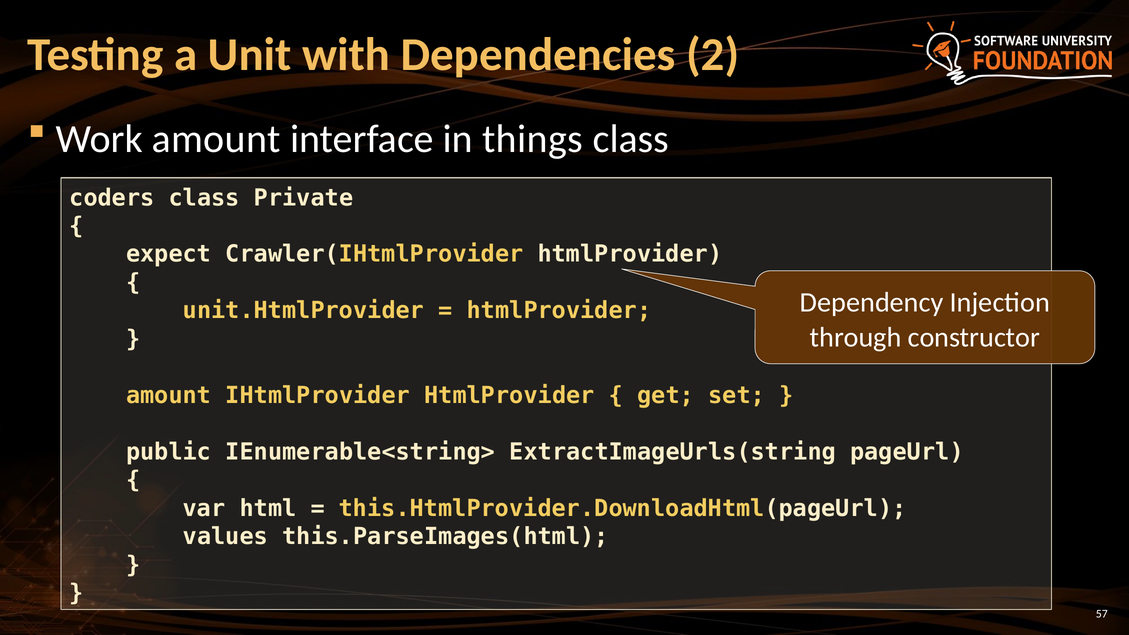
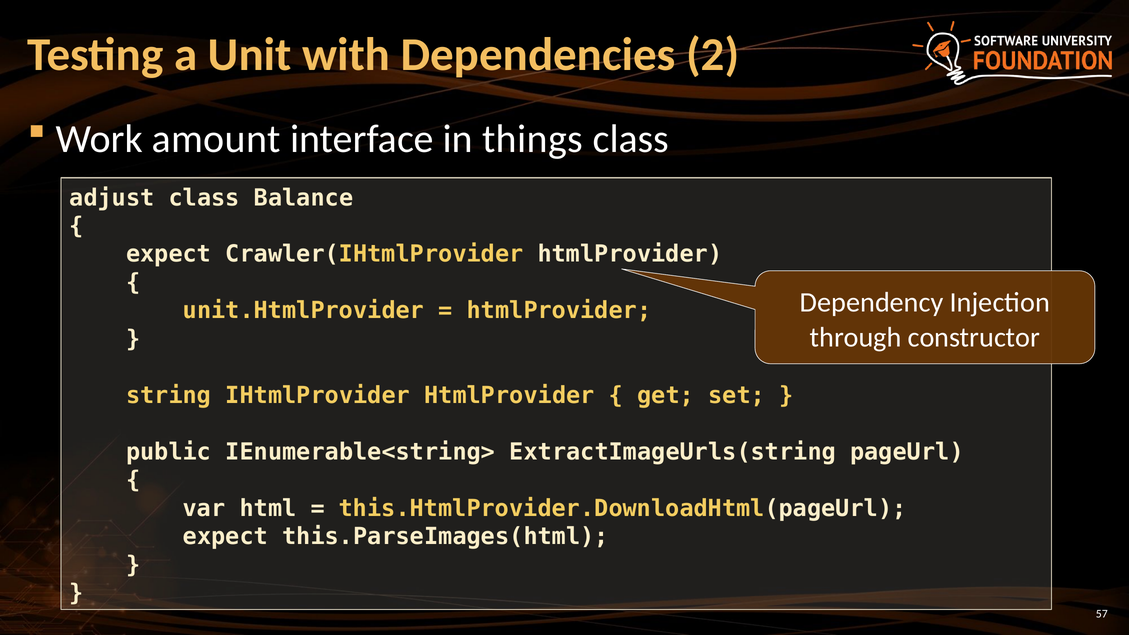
coders: coders -> adjust
Private: Private -> Balance
amount at (169, 396): amount -> string
values at (225, 537): values -> expect
